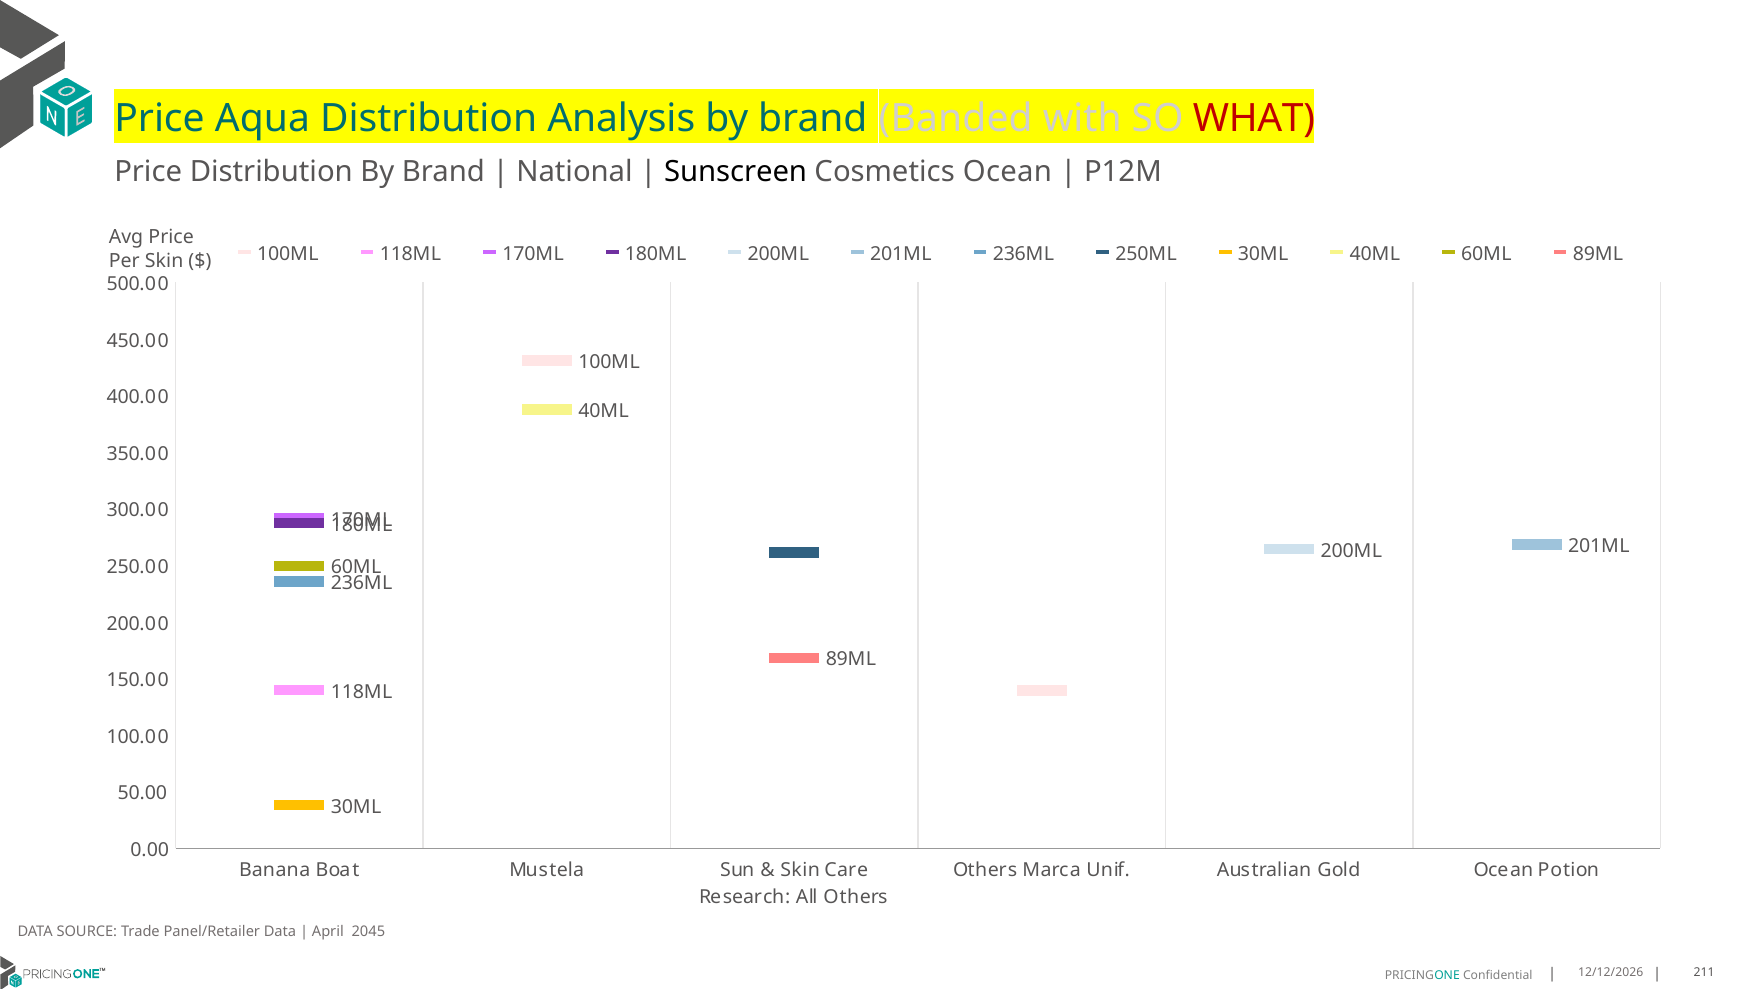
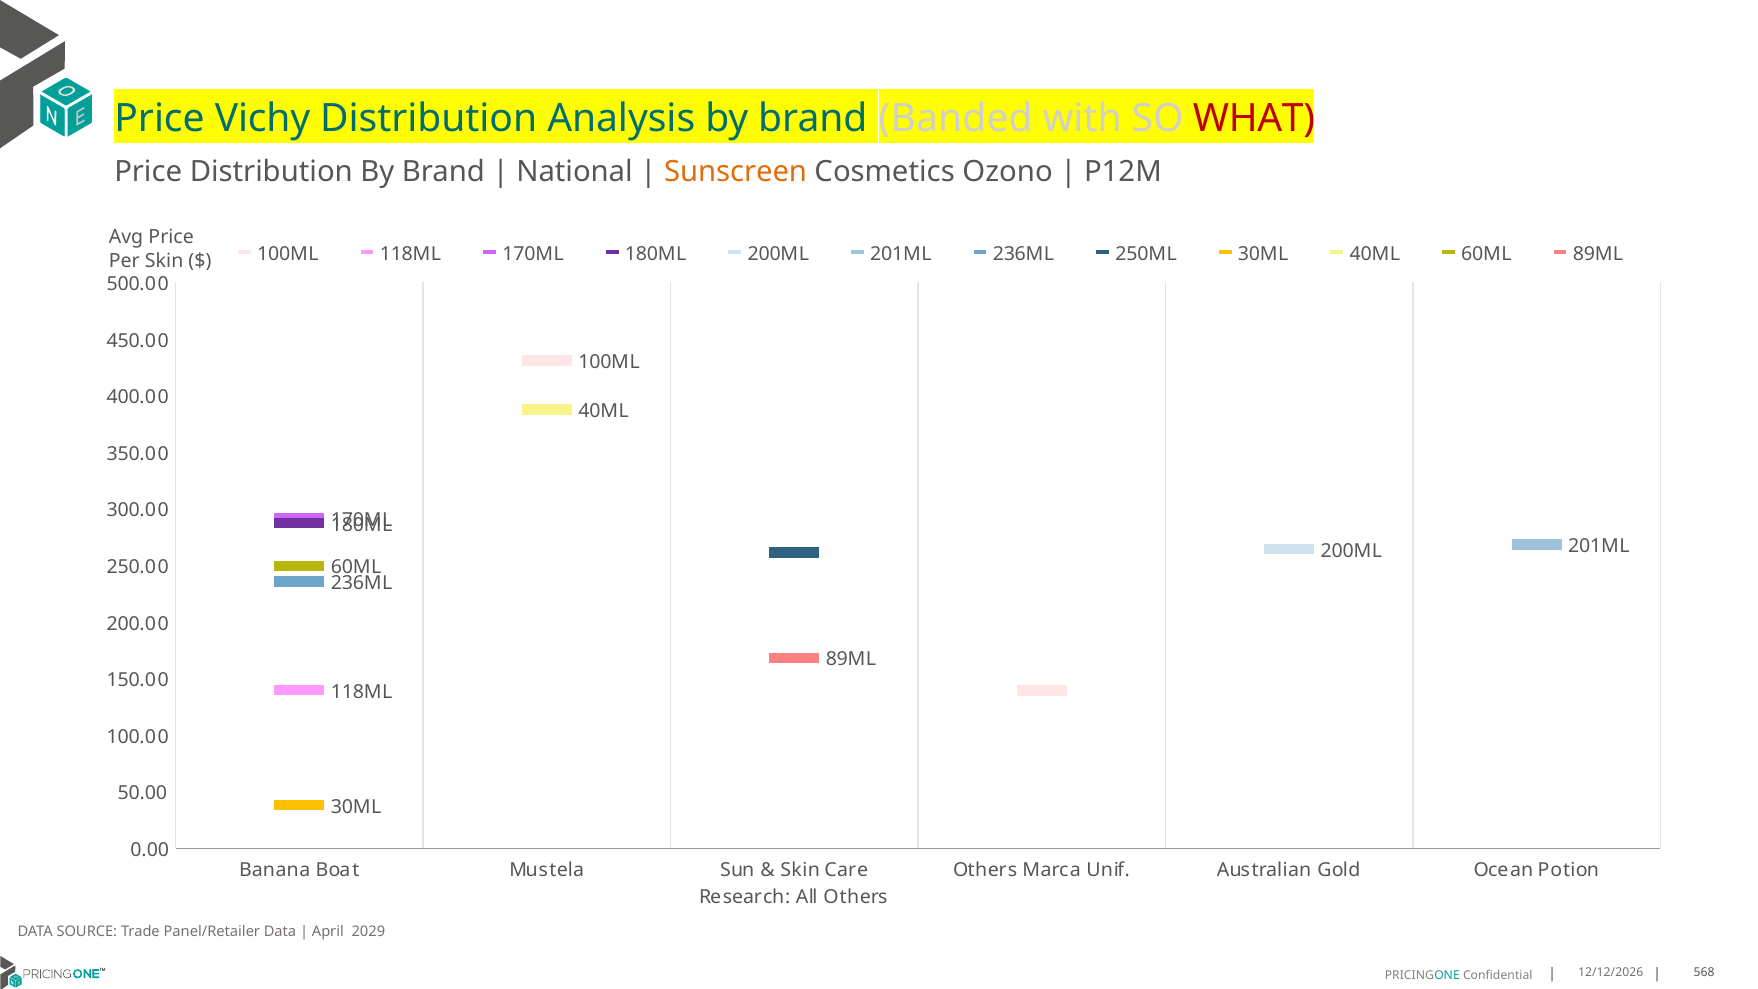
Aqua: Aqua -> Vichy
Sunscreen colour: black -> orange
Cosmetics Ocean: Ocean -> Ozono
2045: 2045 -> 2029
211: 211 -> 568
